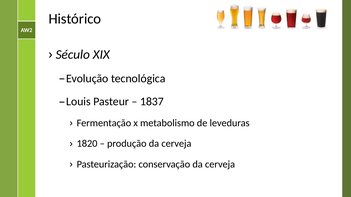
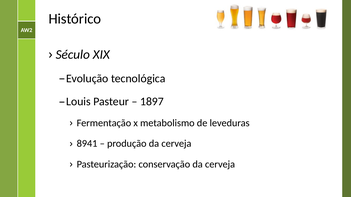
1837: 1837 -> 1897
1820: 1820 -> 8941
